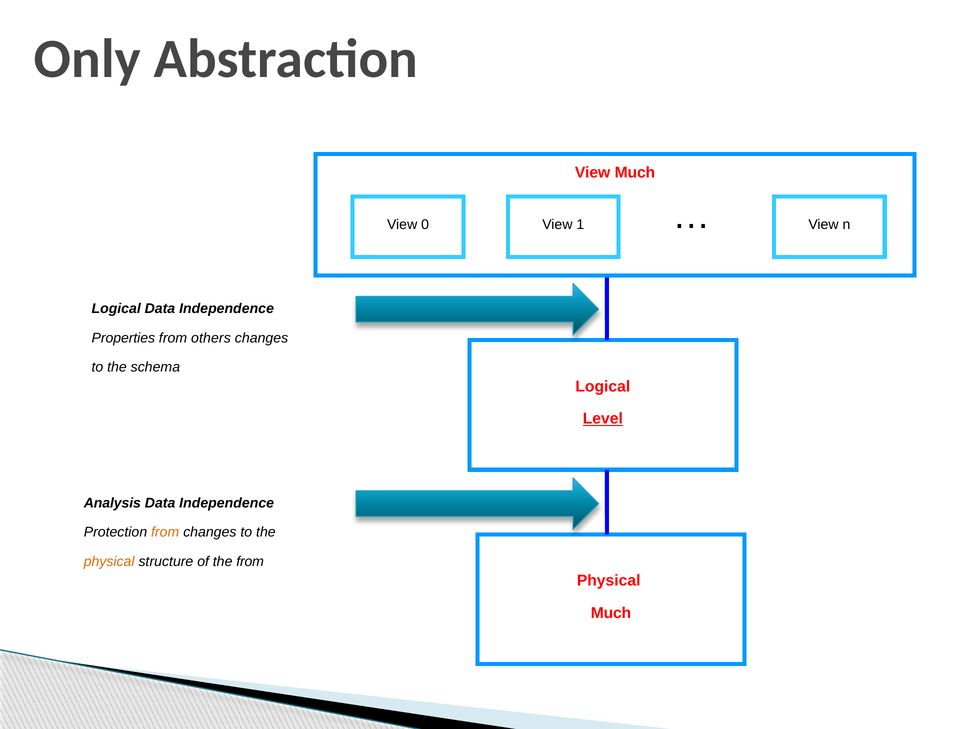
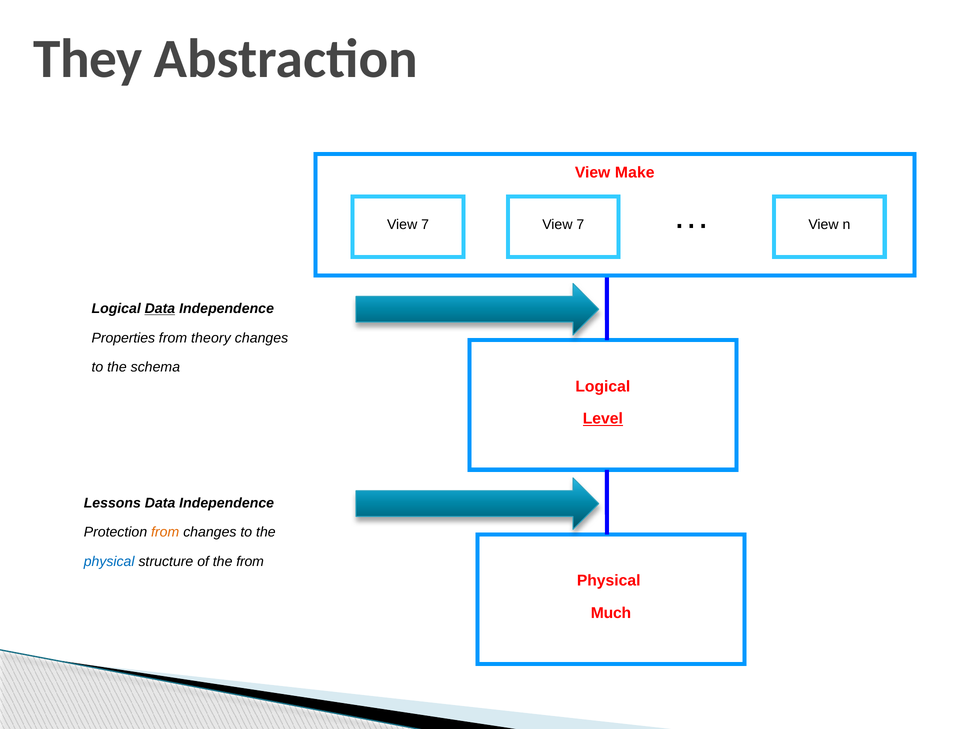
Only: Only -> They
View Much: Much -> Make
0 at (425, 224): 0 -> 7
1 at (580, 224): 1 -> 7
Data at (160, 308) underline: none -> present
others: others -> theory
Analysis: Analysis -> Lessons
physical at (109, 561) colour: orange -> blue
